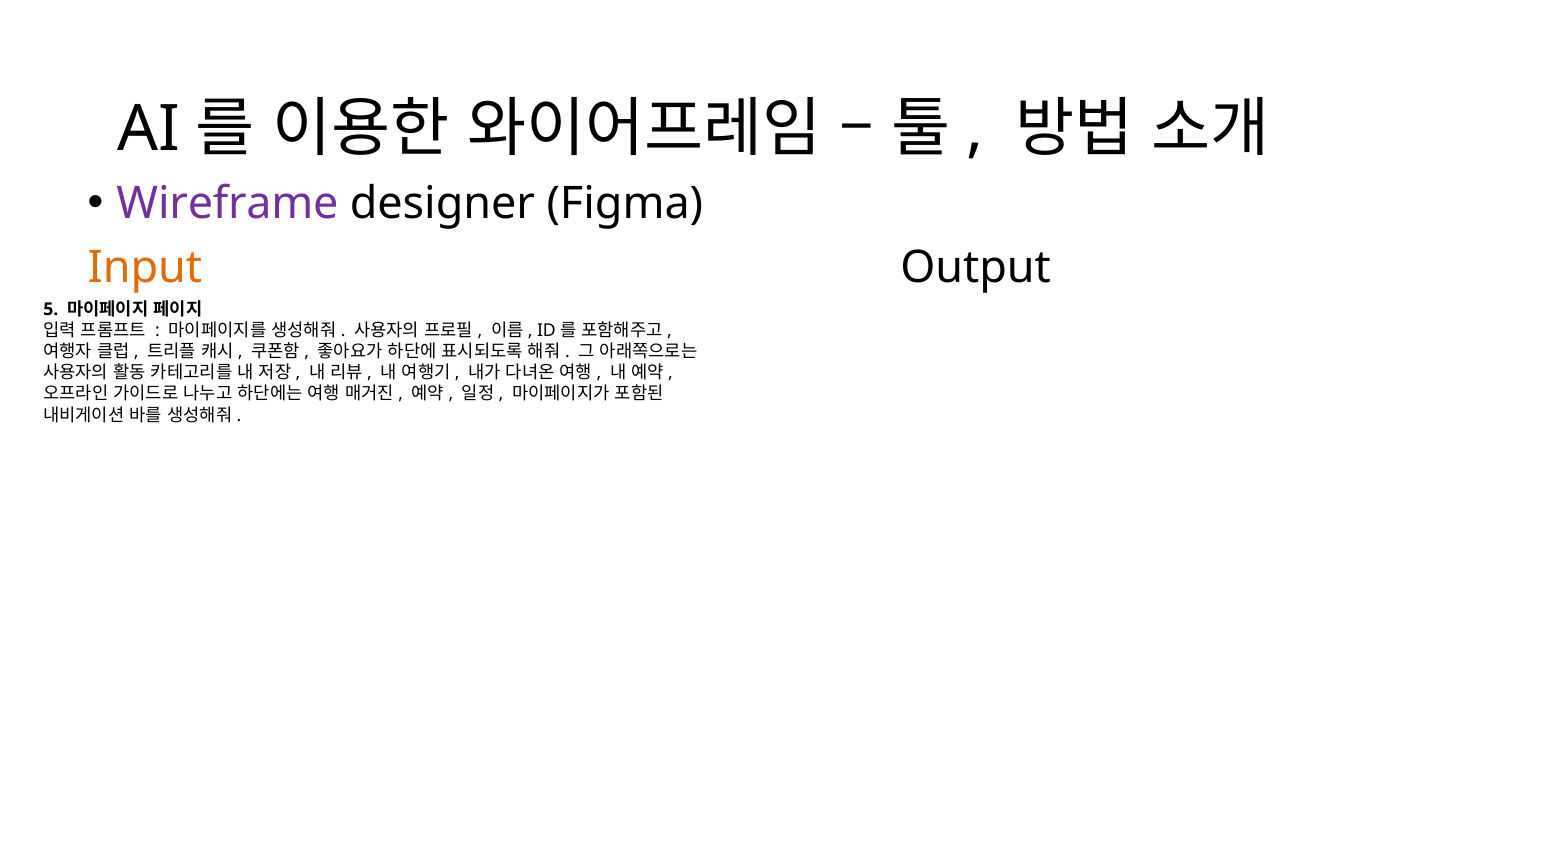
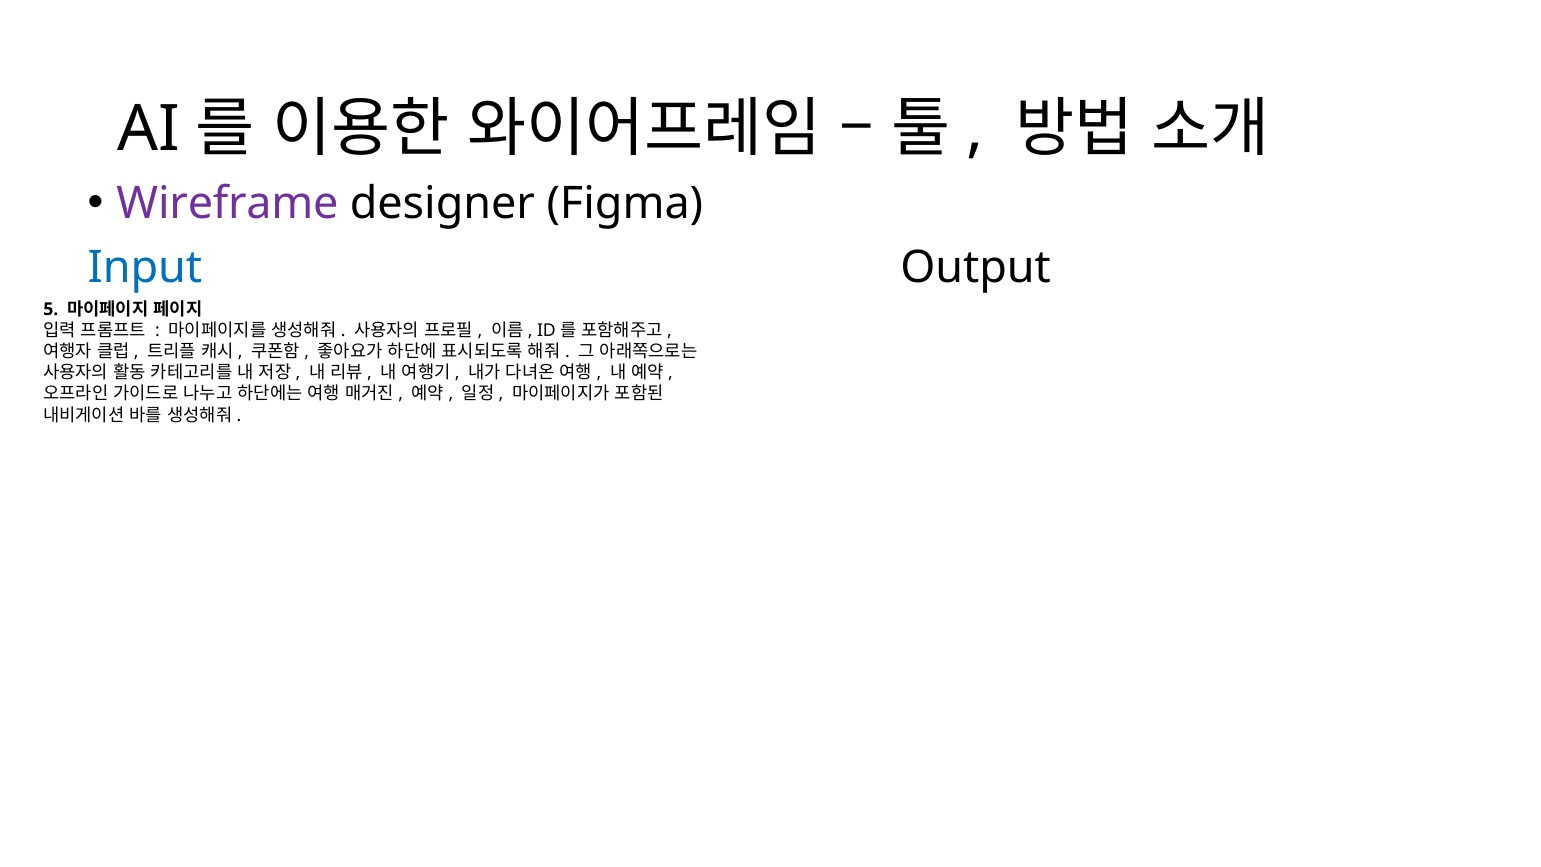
Input colour: orange -> blue
